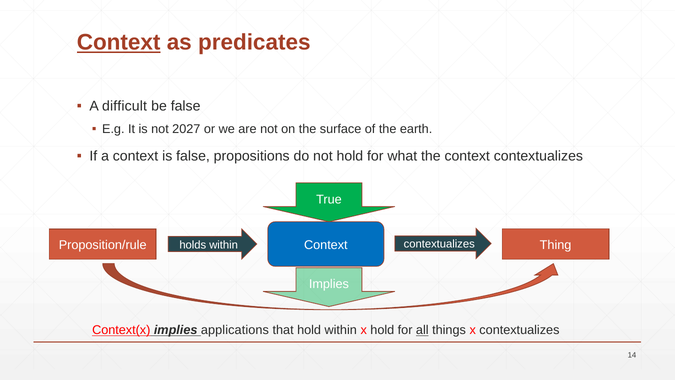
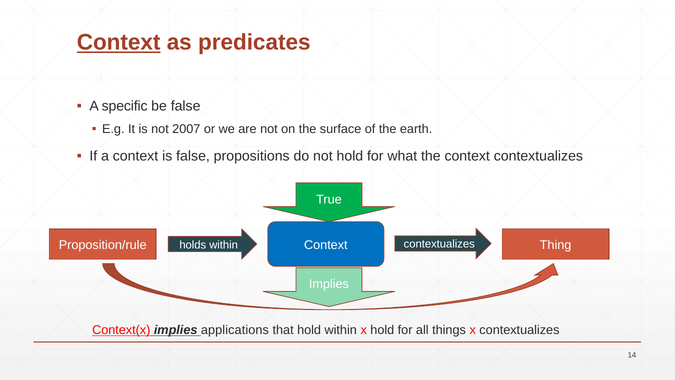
difficult: difficult -> specific
2027: 2027 -> 2007
all underline: present -> none
